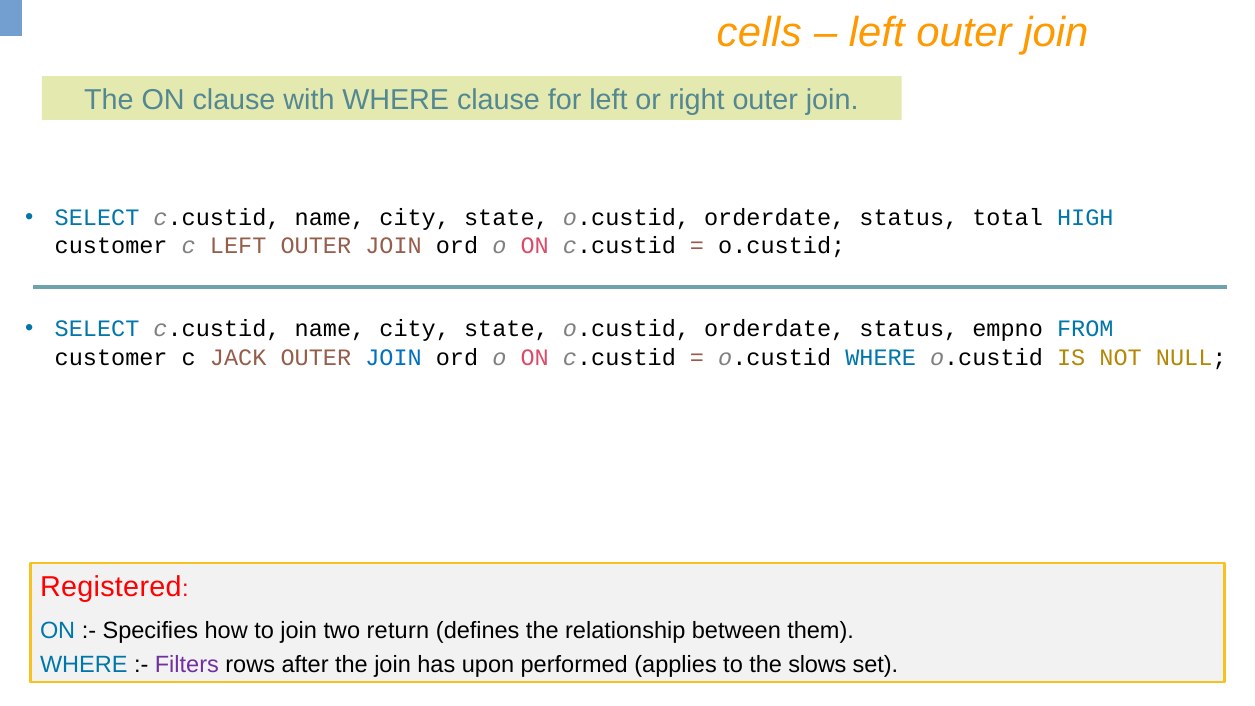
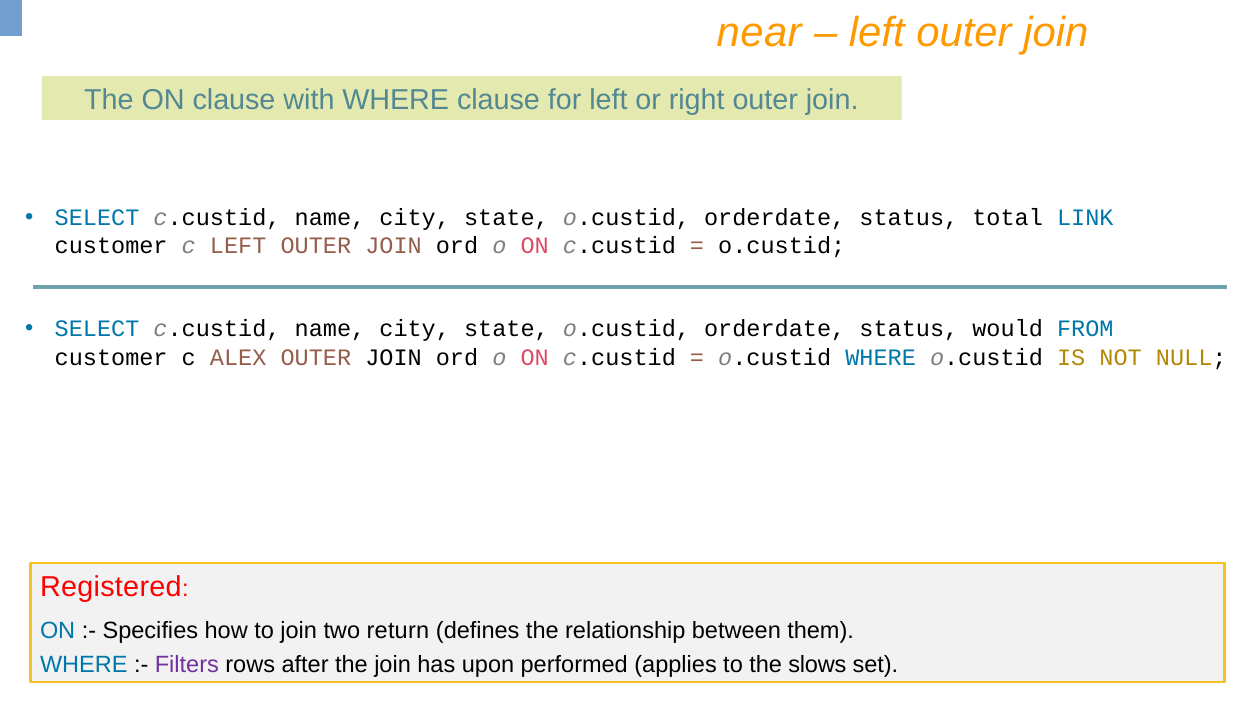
cells: cells -> near
HIGH: HIGH -> LINK
empno: empno -> would
JACK: JACK -> ALEX
JOIN at (394, 357) colour: blue -> black
